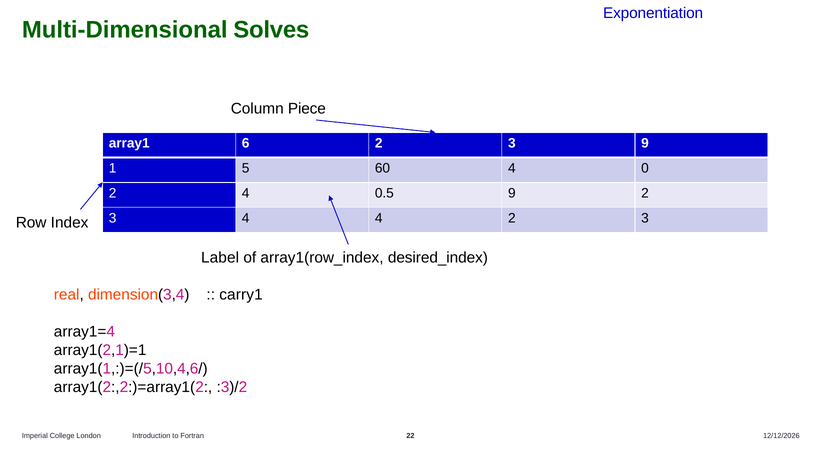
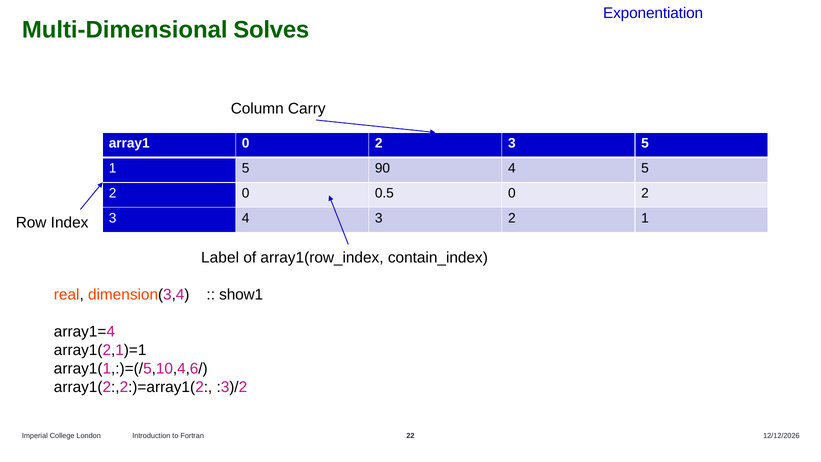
Piece: Piece -> Carry
array1 6: 6 -> 0
3 9: 9 -> 5
60: 60 -> 90
4 0: 0 -> 5
2 4: 4 -> 0
0.5 9: 9 -> 0
4 4: 4 -> 3
3 at (645, 218): 3 -> 1
desired_index: desired_index -> contain_index
carry1: carry1 -> show1
